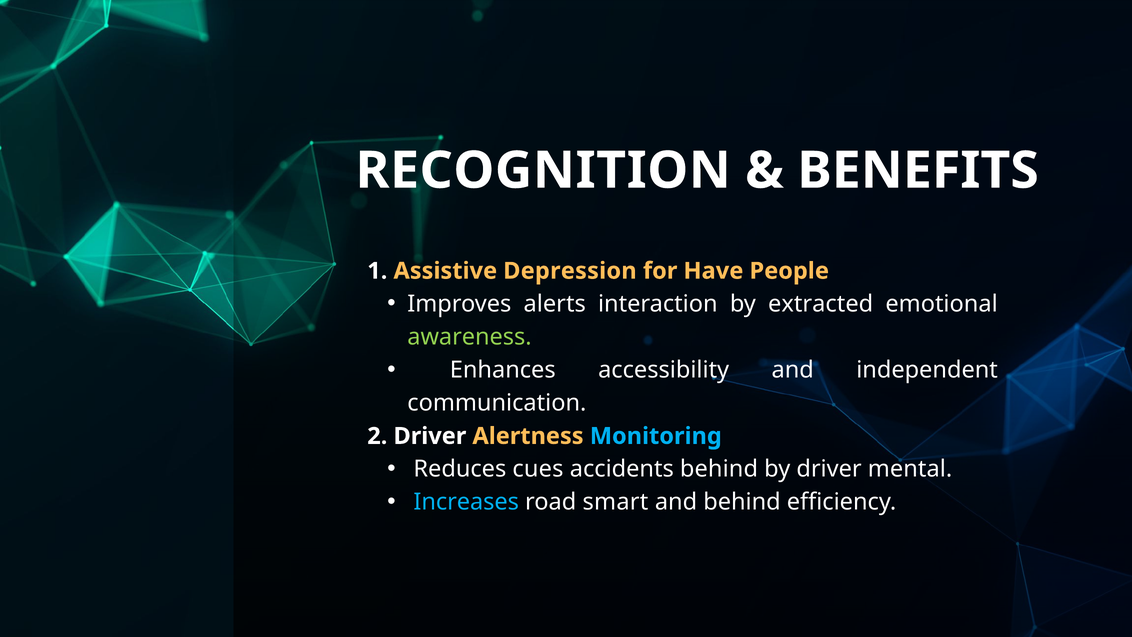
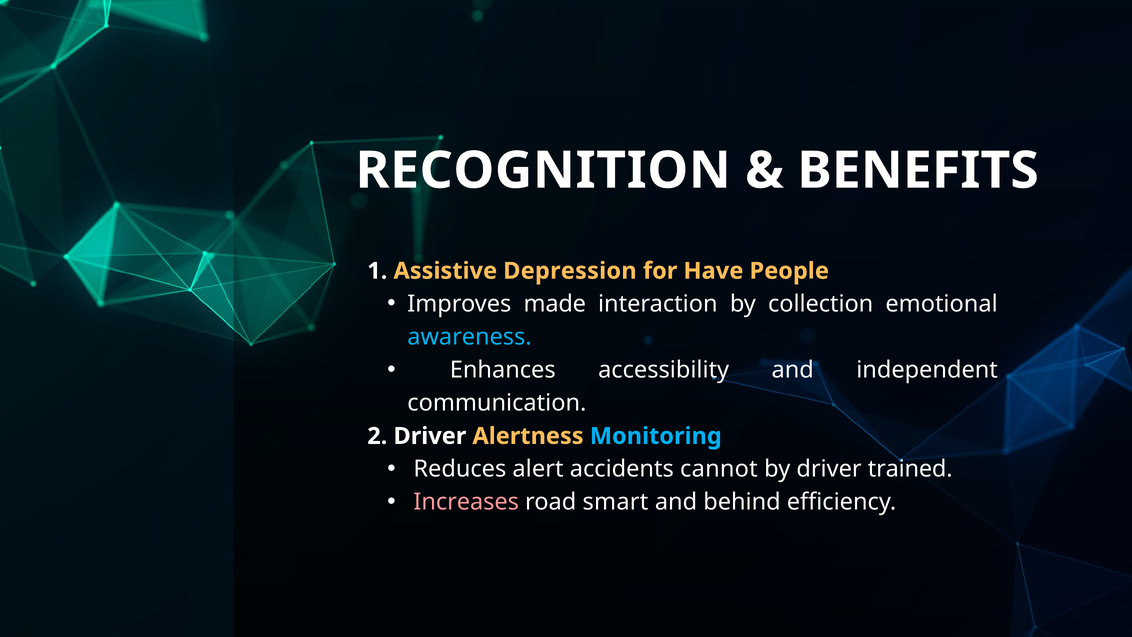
alerts: alerts -> made
extracted: extracted -> collection
awareness colour: light green -> light blue
cues: cues -> alert
accidents behind: behind -> cannot
mental: mental -> trained
Increases colour: light blue -> pink
